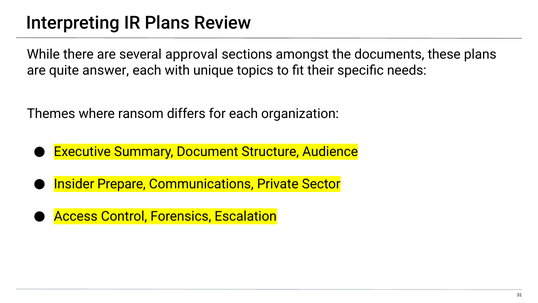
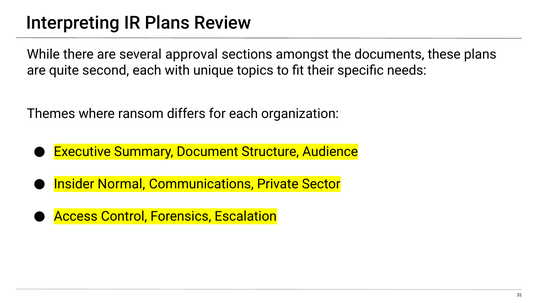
answer: answer -> second
Prepare: Prepare -> Normal
